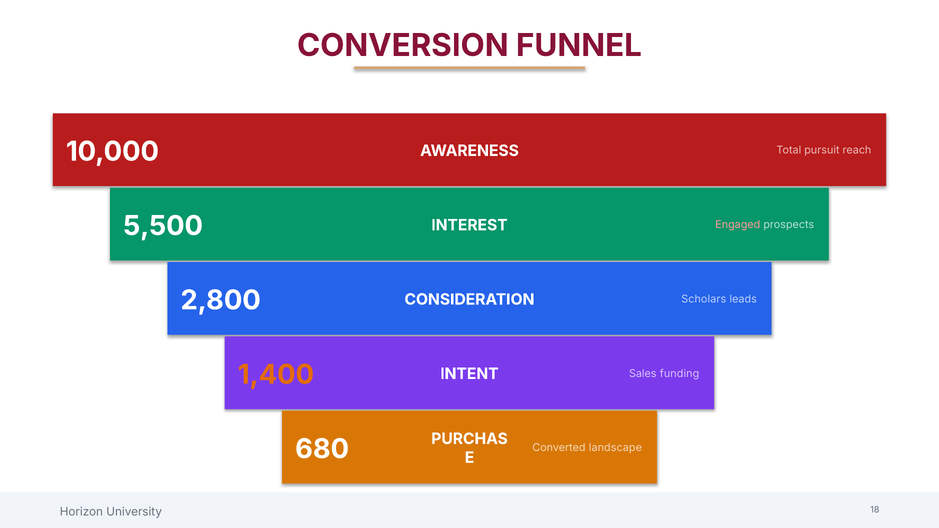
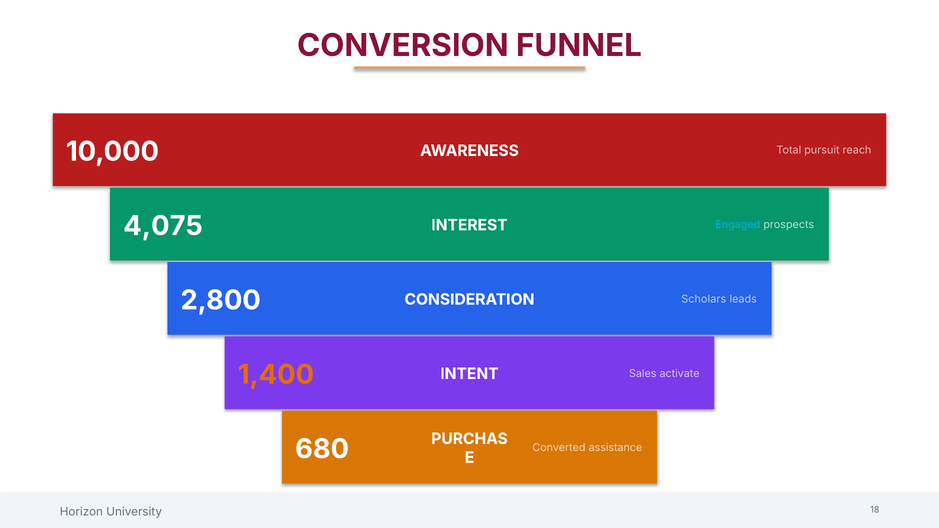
5,500: 5,500 -> 4,075
Engaged colour: pink -> light blue
funding: funding -> activate
landscape: landscape -> assistance
